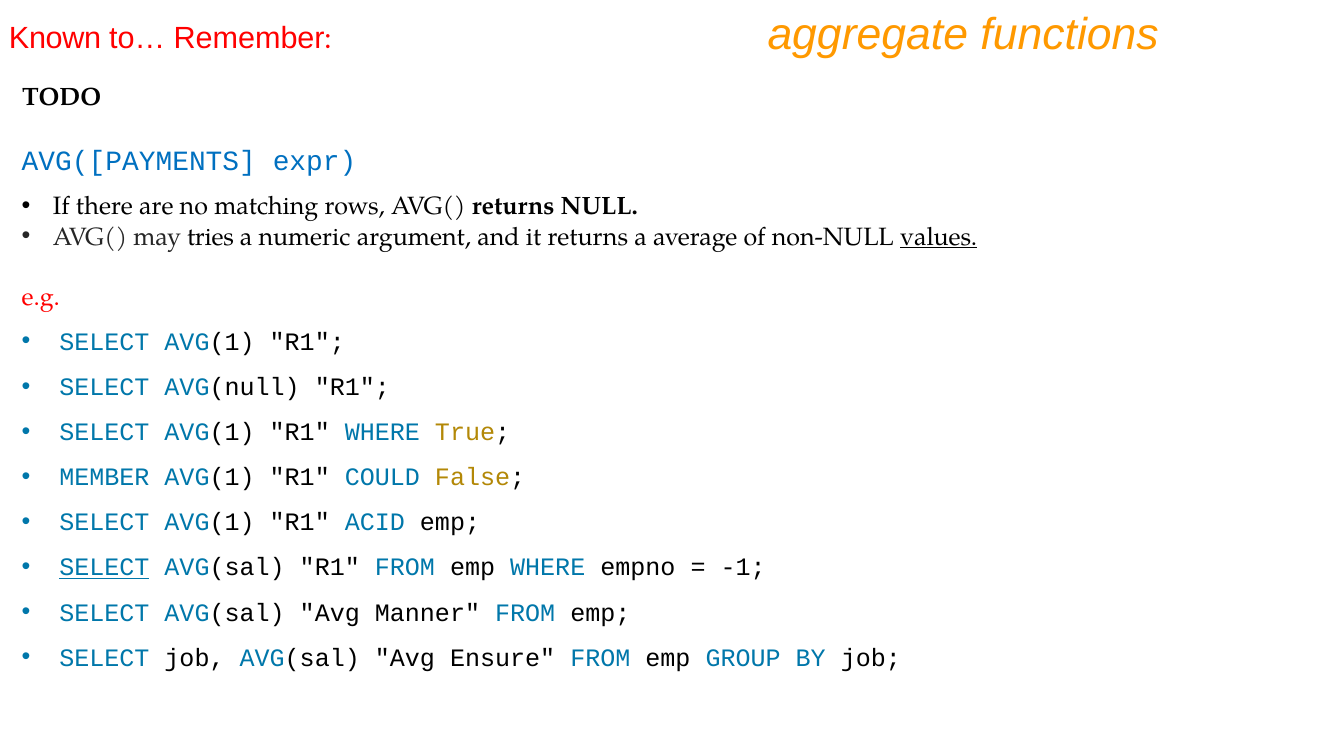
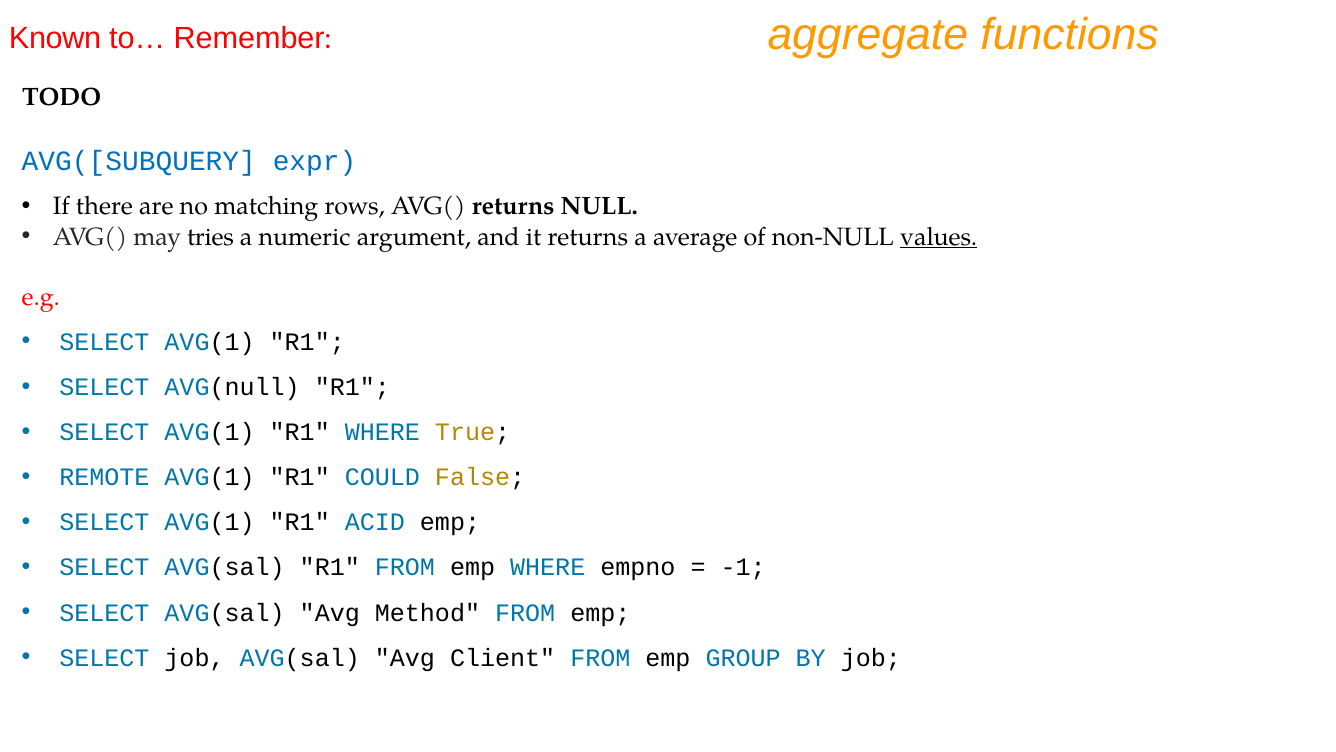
AVG([PAYMENTS: AVG([PAYMENTS -> AVG([SUBQUERY
MEMBER: MEMBER -> REMOTE
SELECT at (104, 567) underline: present -> none
Manner: Manner -> Method
Ensure: Ensure -> Client
